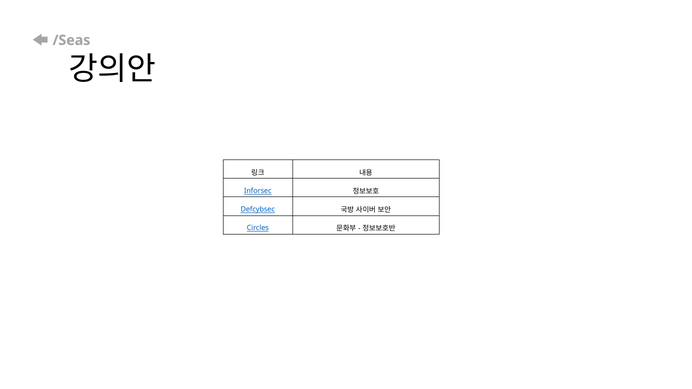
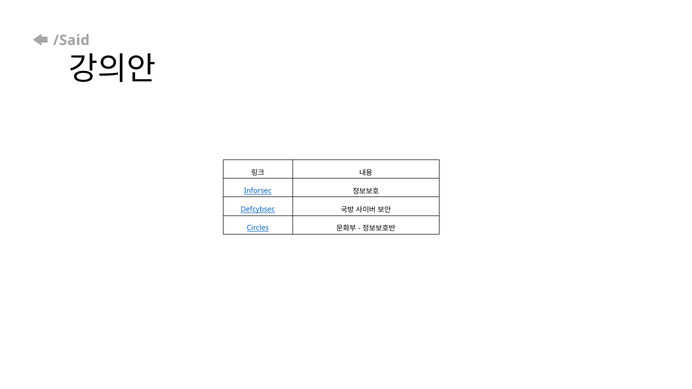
/Seas: /Seas -> /Said
